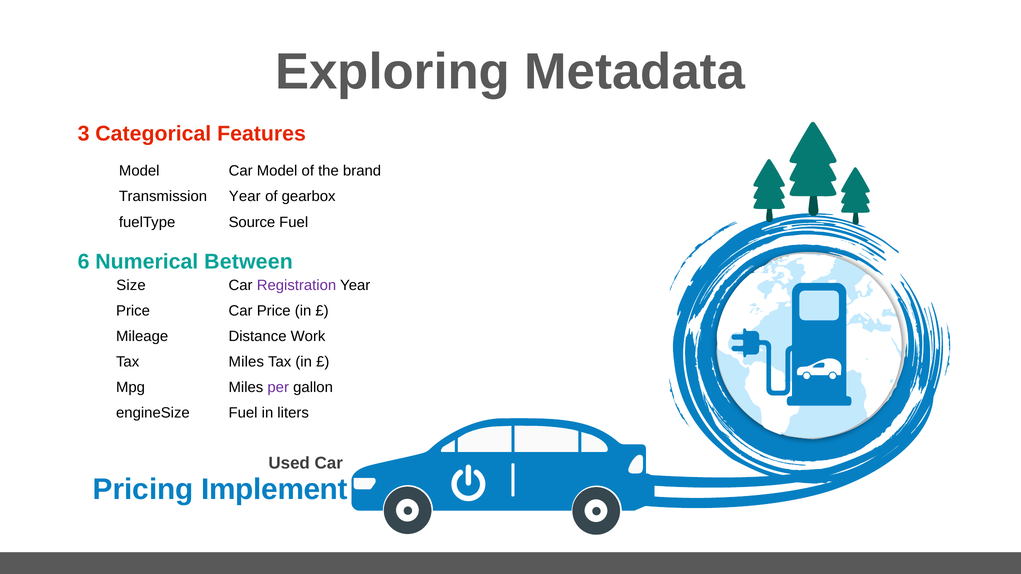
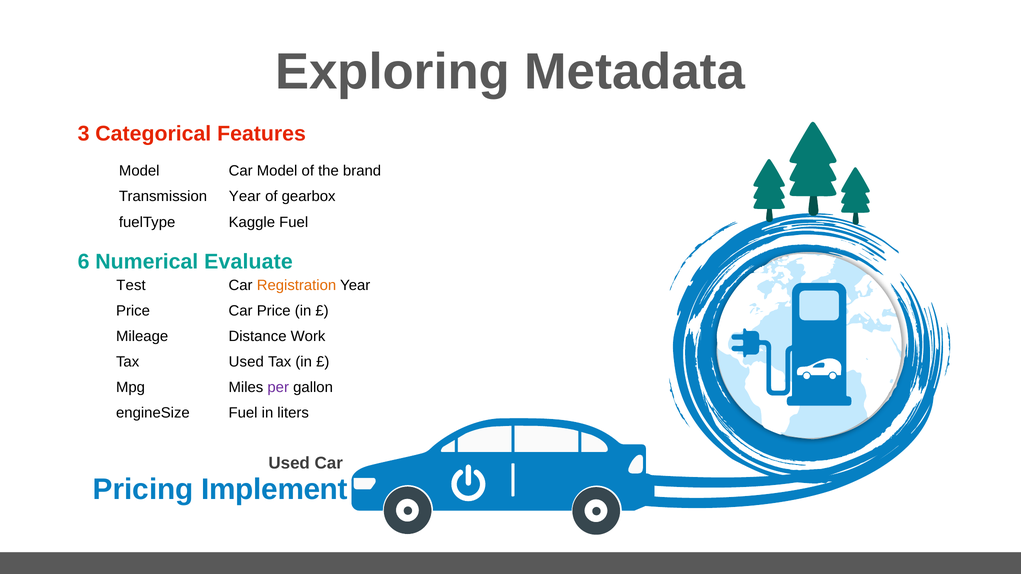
Source: Source -> Kaggle
Between: Between -> Evaluate
Size: Size -> Test
Registration colour: purple -> orange
Tax Miles: Miles -> Used
